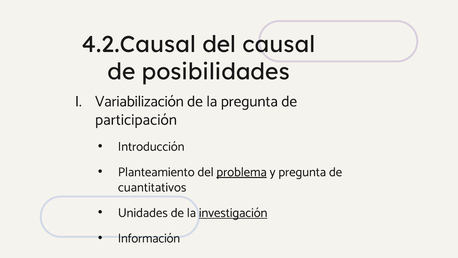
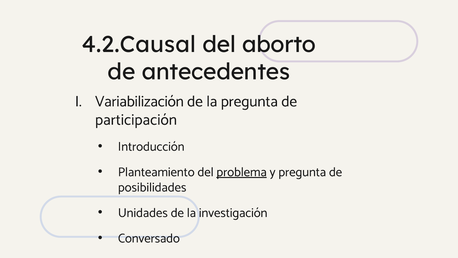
causal: causal -> aborto
posibilidades: posibilidades -> antecedentes
cuantitativos: cuantitativos -> posibilidades
investigación underline: present -> none
Información: Información -> Conversado
